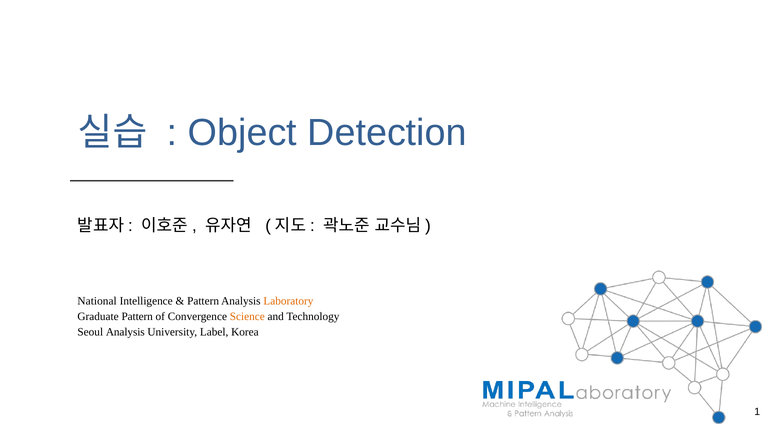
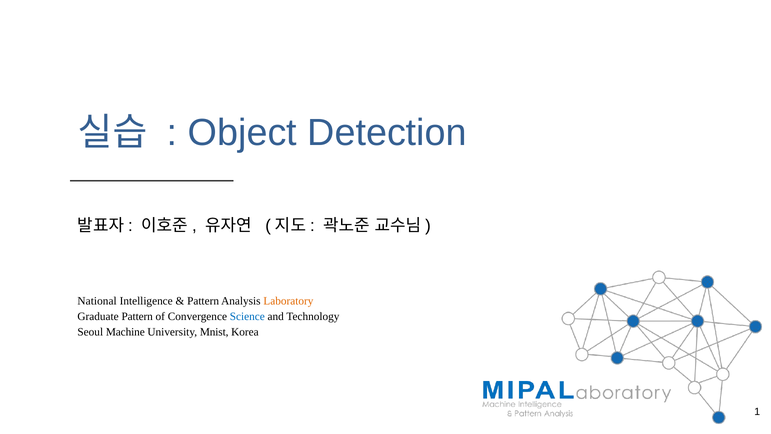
Science colour: orange -> blue
Seoul Analysis: Analysis -> Machine
Label: Label -> Mnist
